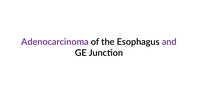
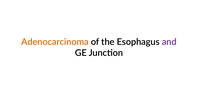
Adenocarcinoma colour: purple -> orange
